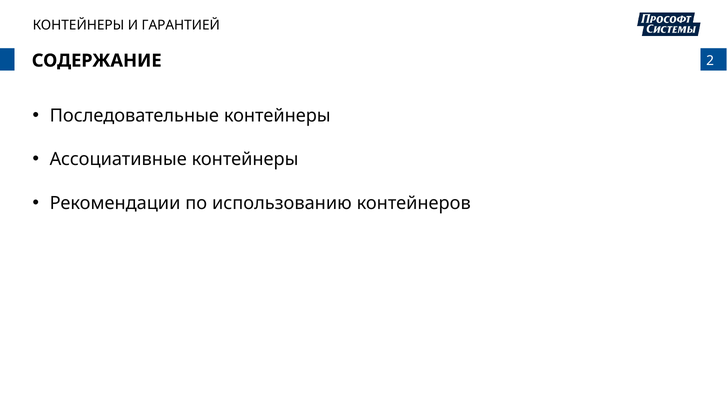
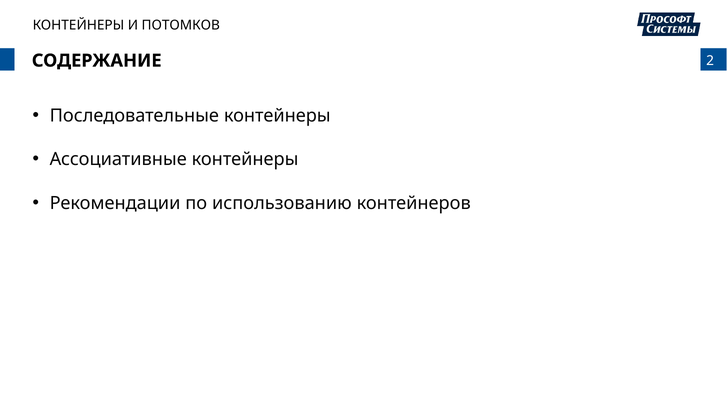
ГАРАНТИЕЙ: ГАРАНТИЕЙ -> ПОТОМКОВ
